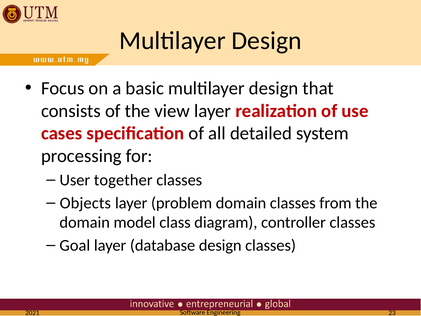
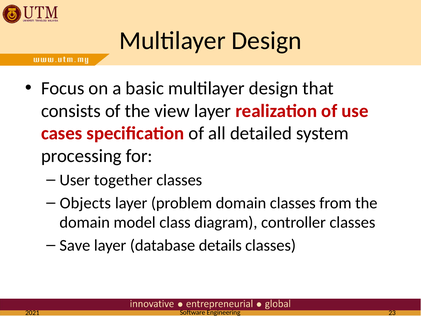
Goal: Goal -> Save
database design: design -> details
